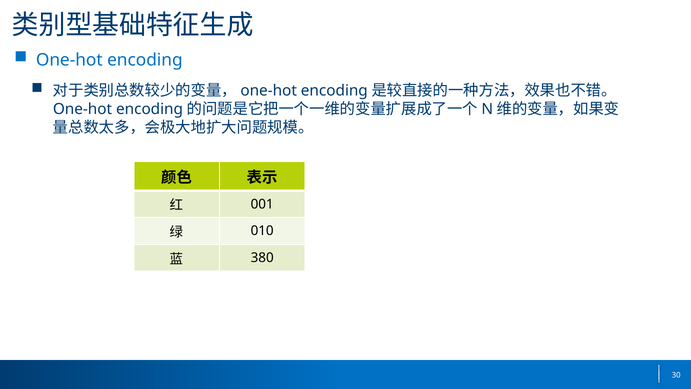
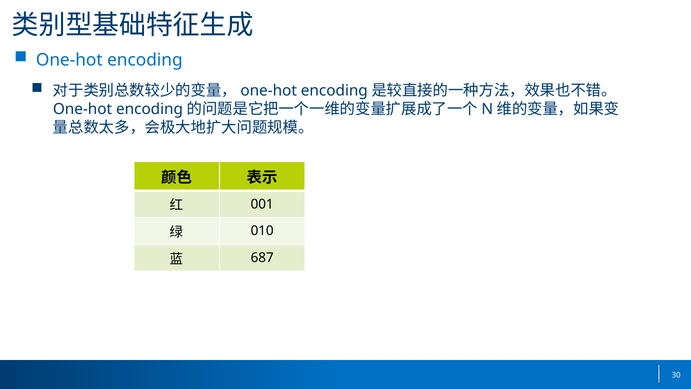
380: 380 -> 687
